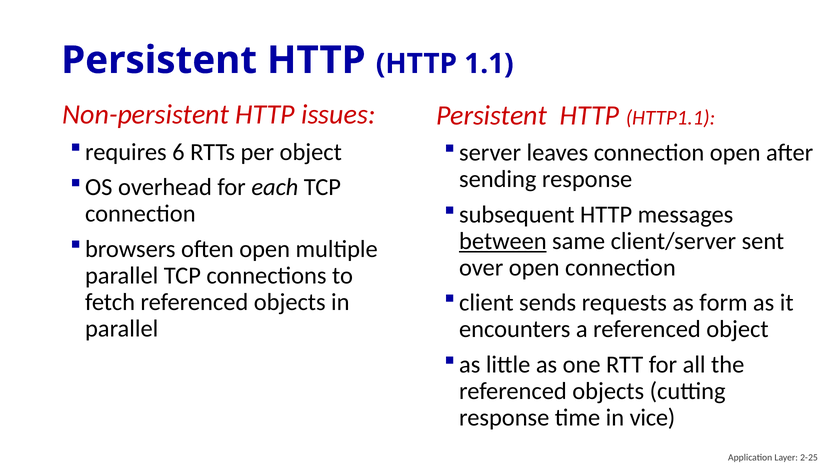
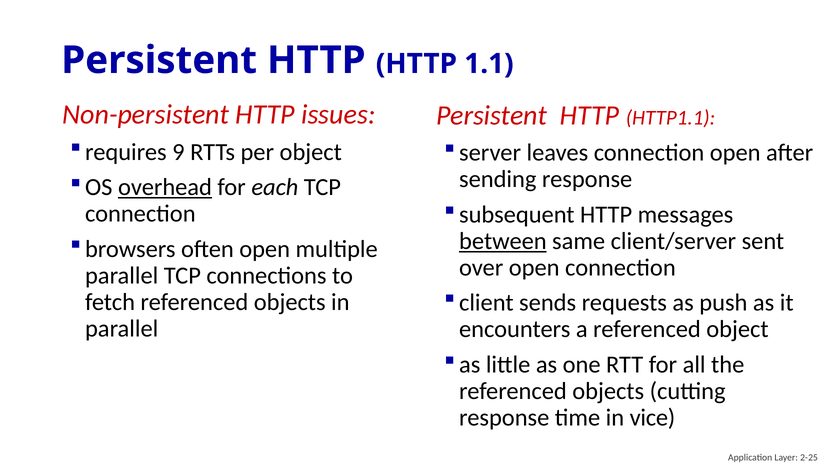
6: 6 -> 9
overhead underline: none -> present
form: form -> push
